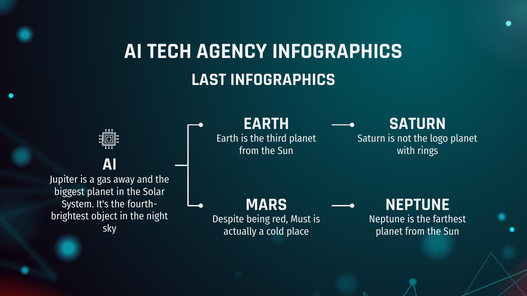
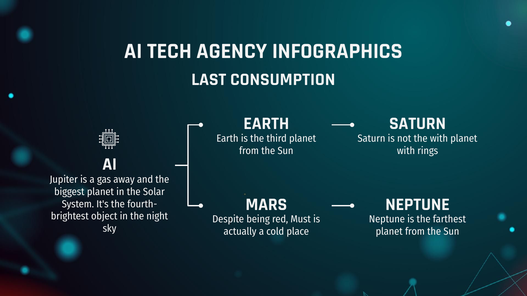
LAST INFOGRAPHICS: INFOGRAPHICS -> CONSUMPTION
the logo: logo -> with
